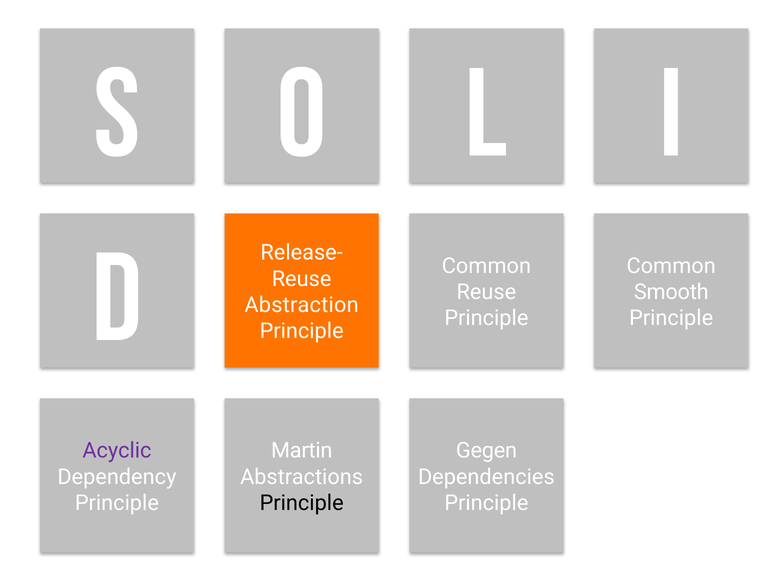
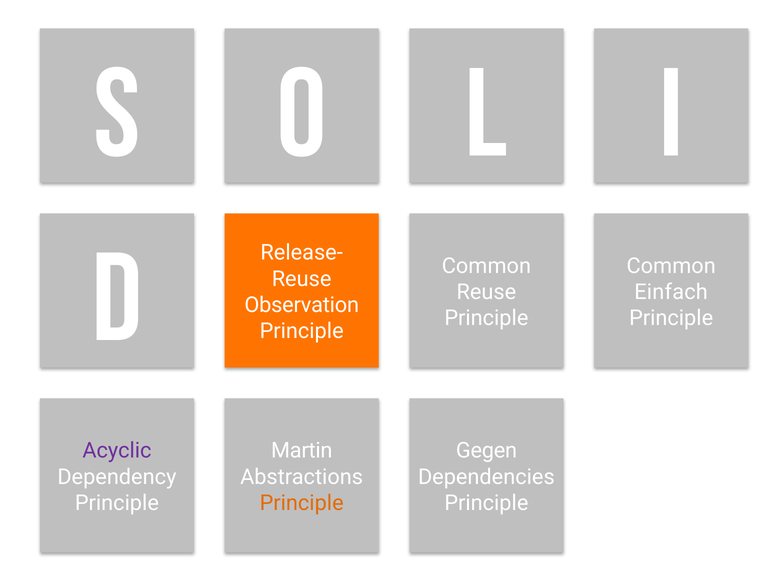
Smooth: Smooth -> Einfach
Abstraction: Abstraction -> Observation
Principle at (302, 503) colour: black -> orange
